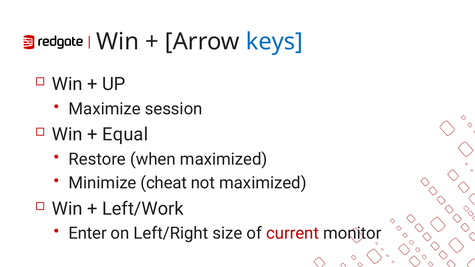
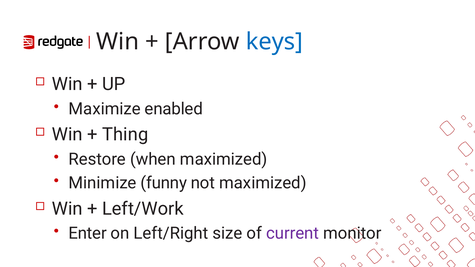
session: session -> enabled
Equal: Equal -> Thing
cheat: cheat -> funny
current colour: red -> purple
